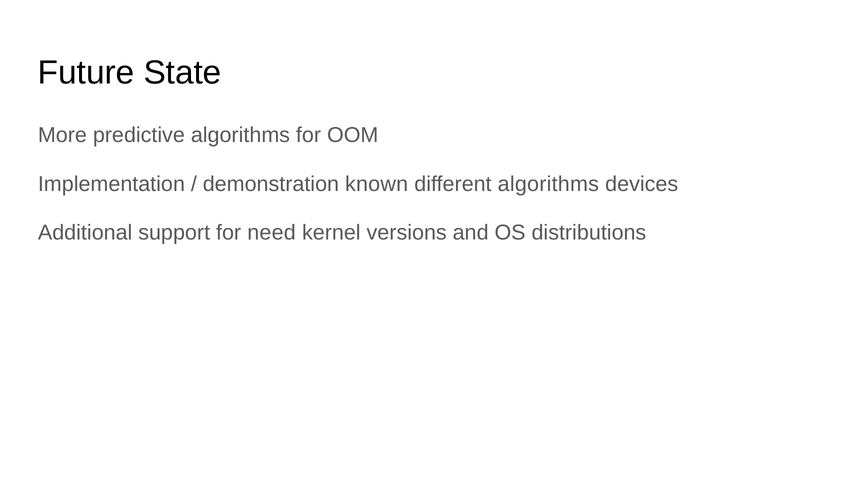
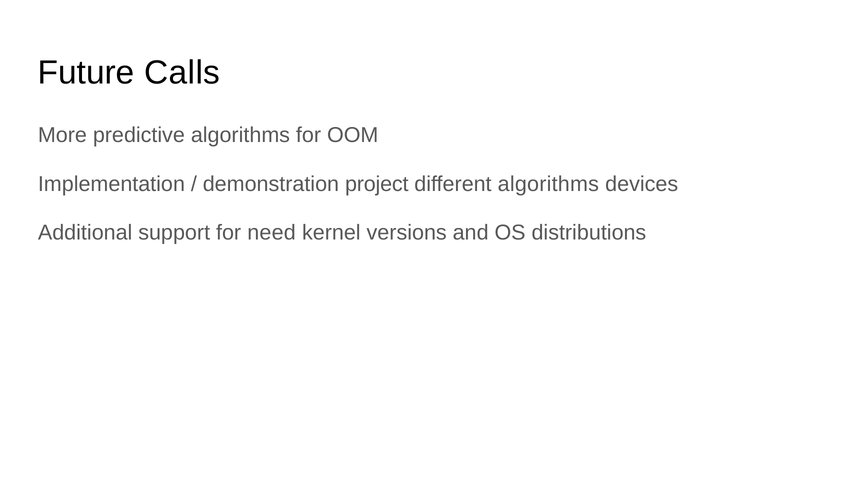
State: State -> Calls
known: known -> project
